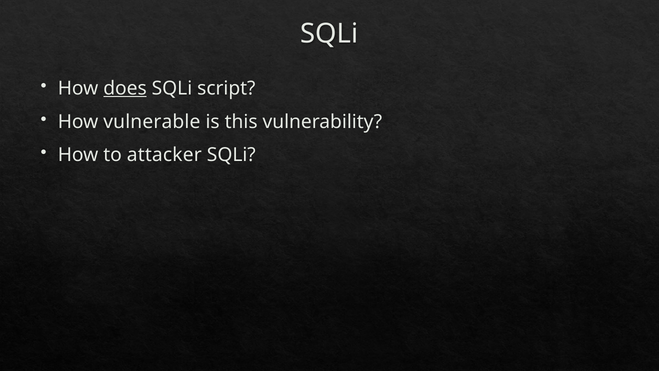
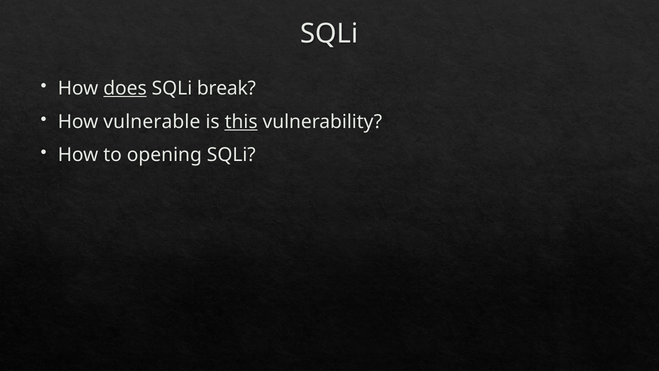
script: script -> break
this underline: none -> present
attacker: attacker -> opening
